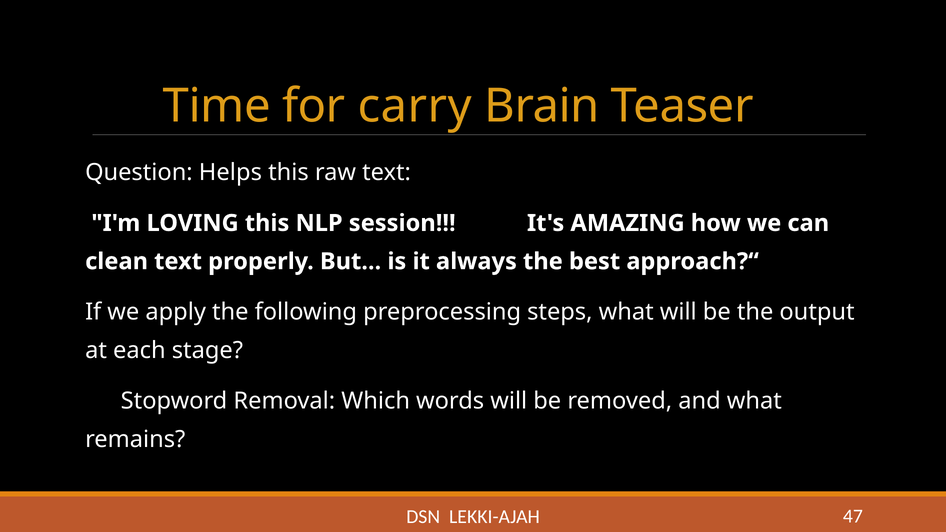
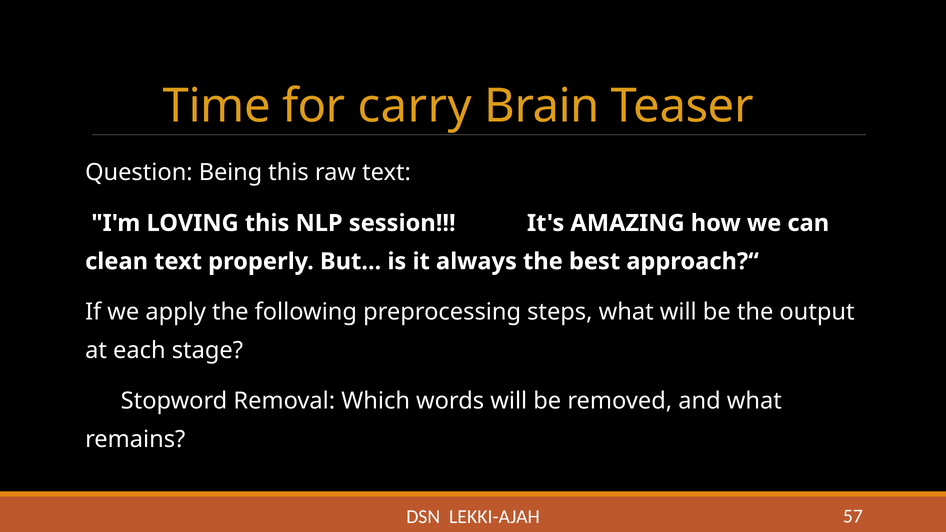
Helps: Helps -> Being
47: 47 -> 57
